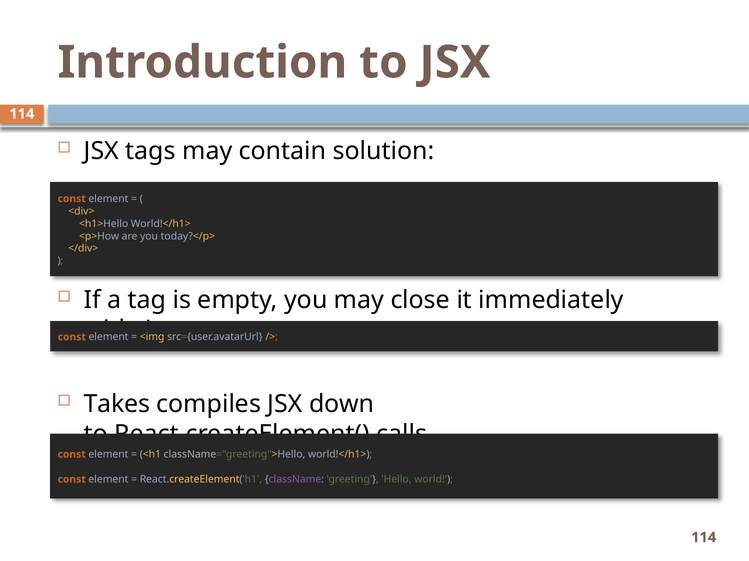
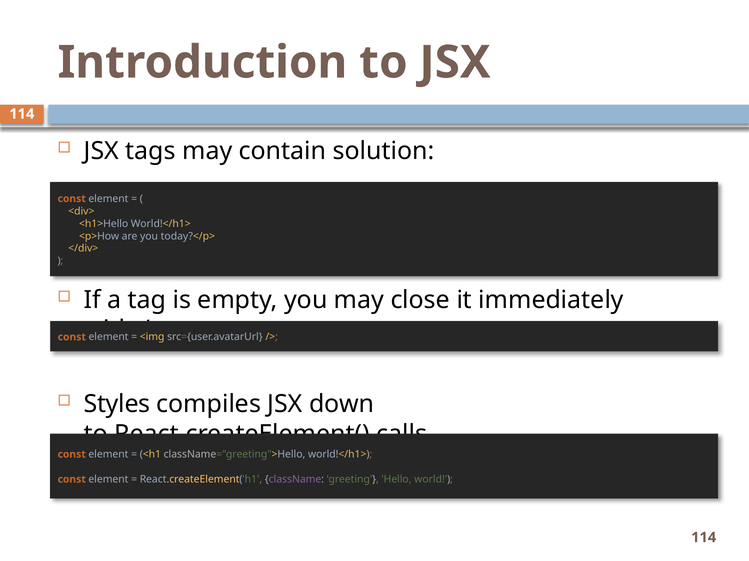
Takes: Takes -> Styles
